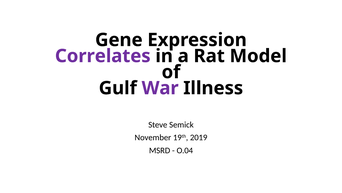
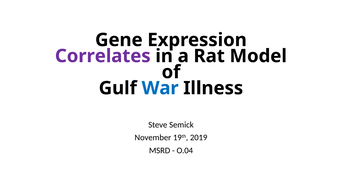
War colour: purple -> blue
